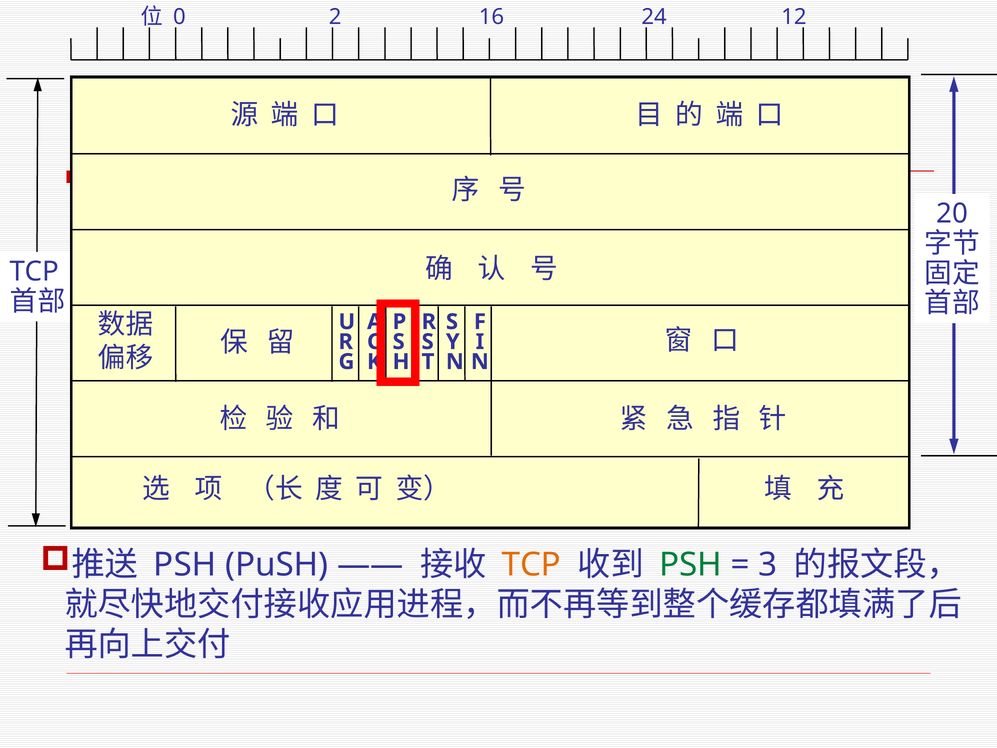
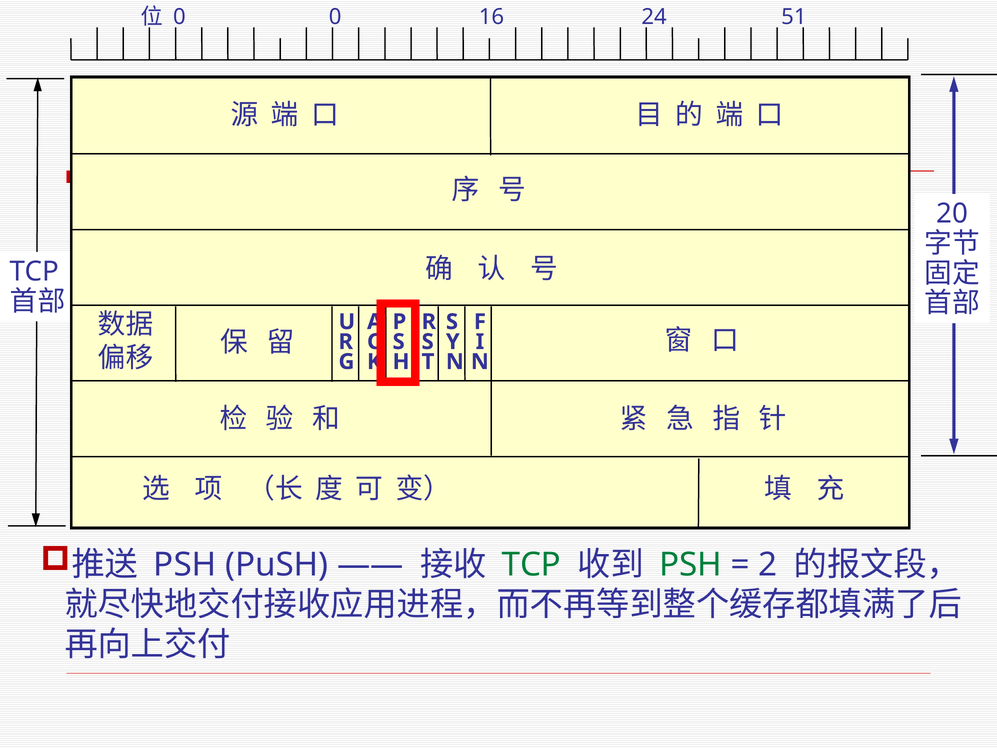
0 2: 2 -> 0
12: 12 -> 51
TCP at (531, 565) colour: orange -> green
3: 3 -> 2
